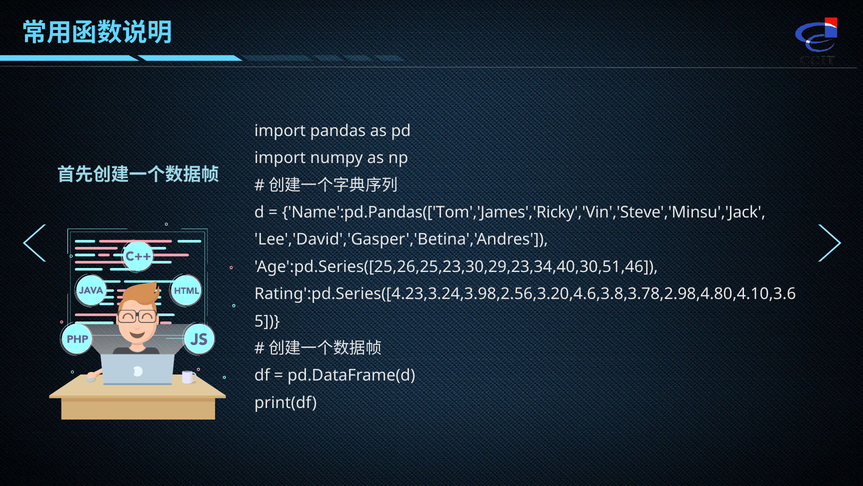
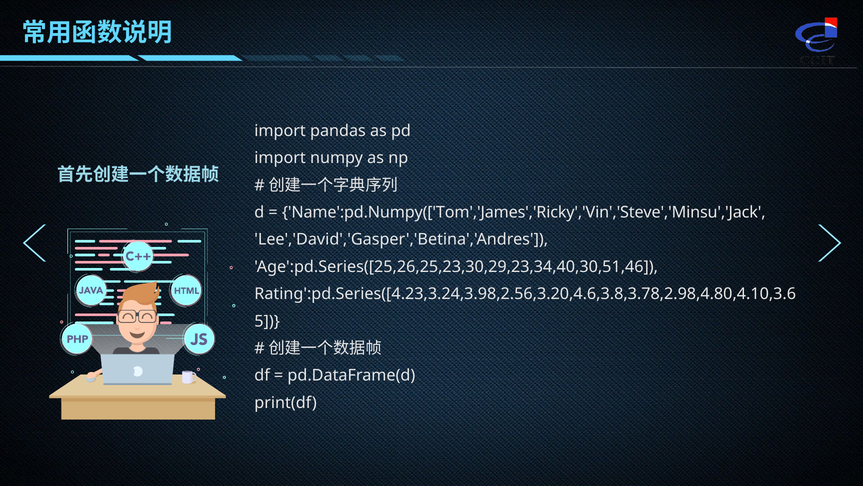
Name':pd.Pandas(['Tom','James','Ricky','Vin','Steve','Minsu','Jack: Name':pd.Pandas(['Tom','James','Ricky','Vin','Steve','Minsu','Jack -> Name':pd.Numpy(['Tom','James','Ricky','Vin','Steve','Minsu','Jack
